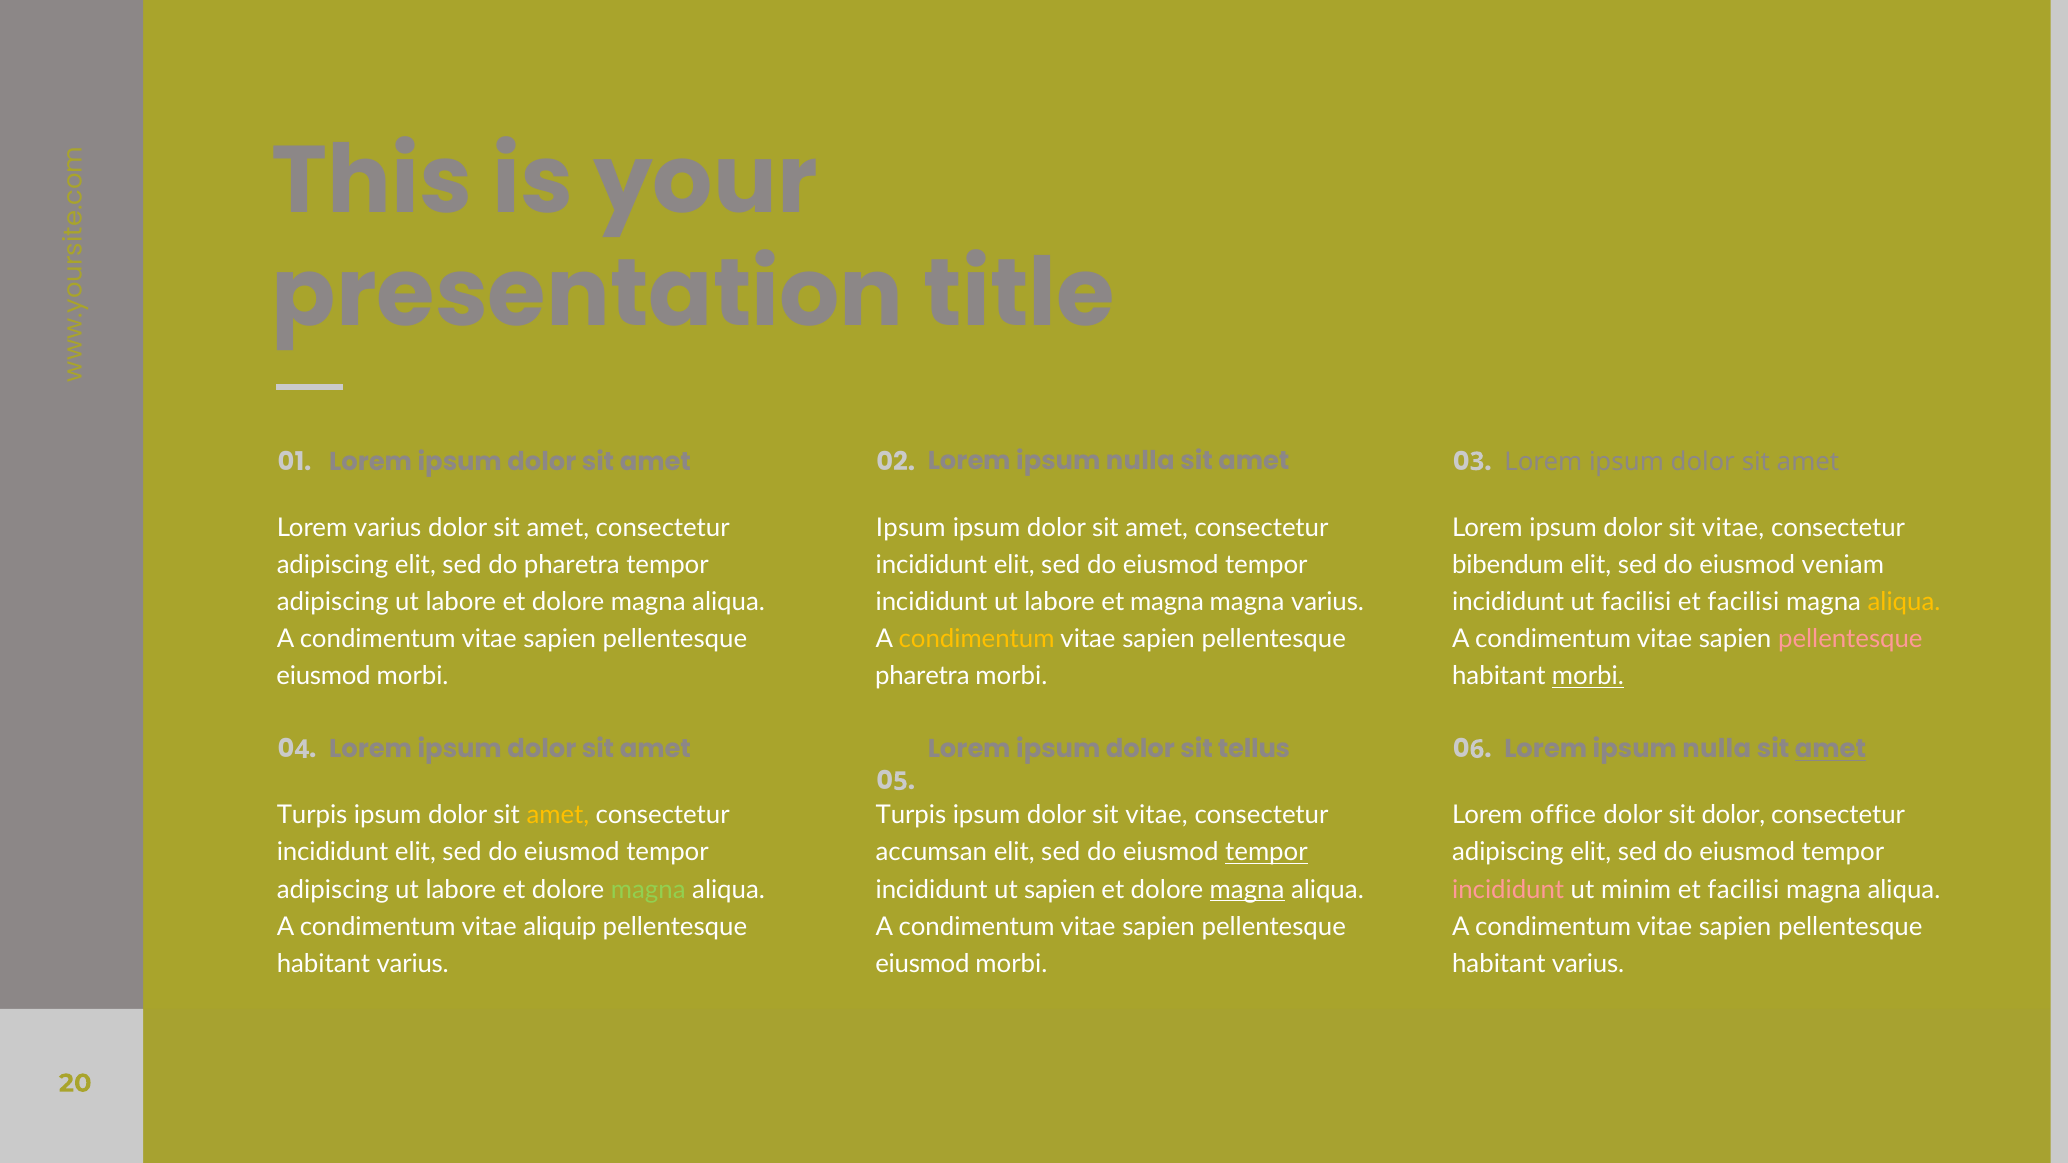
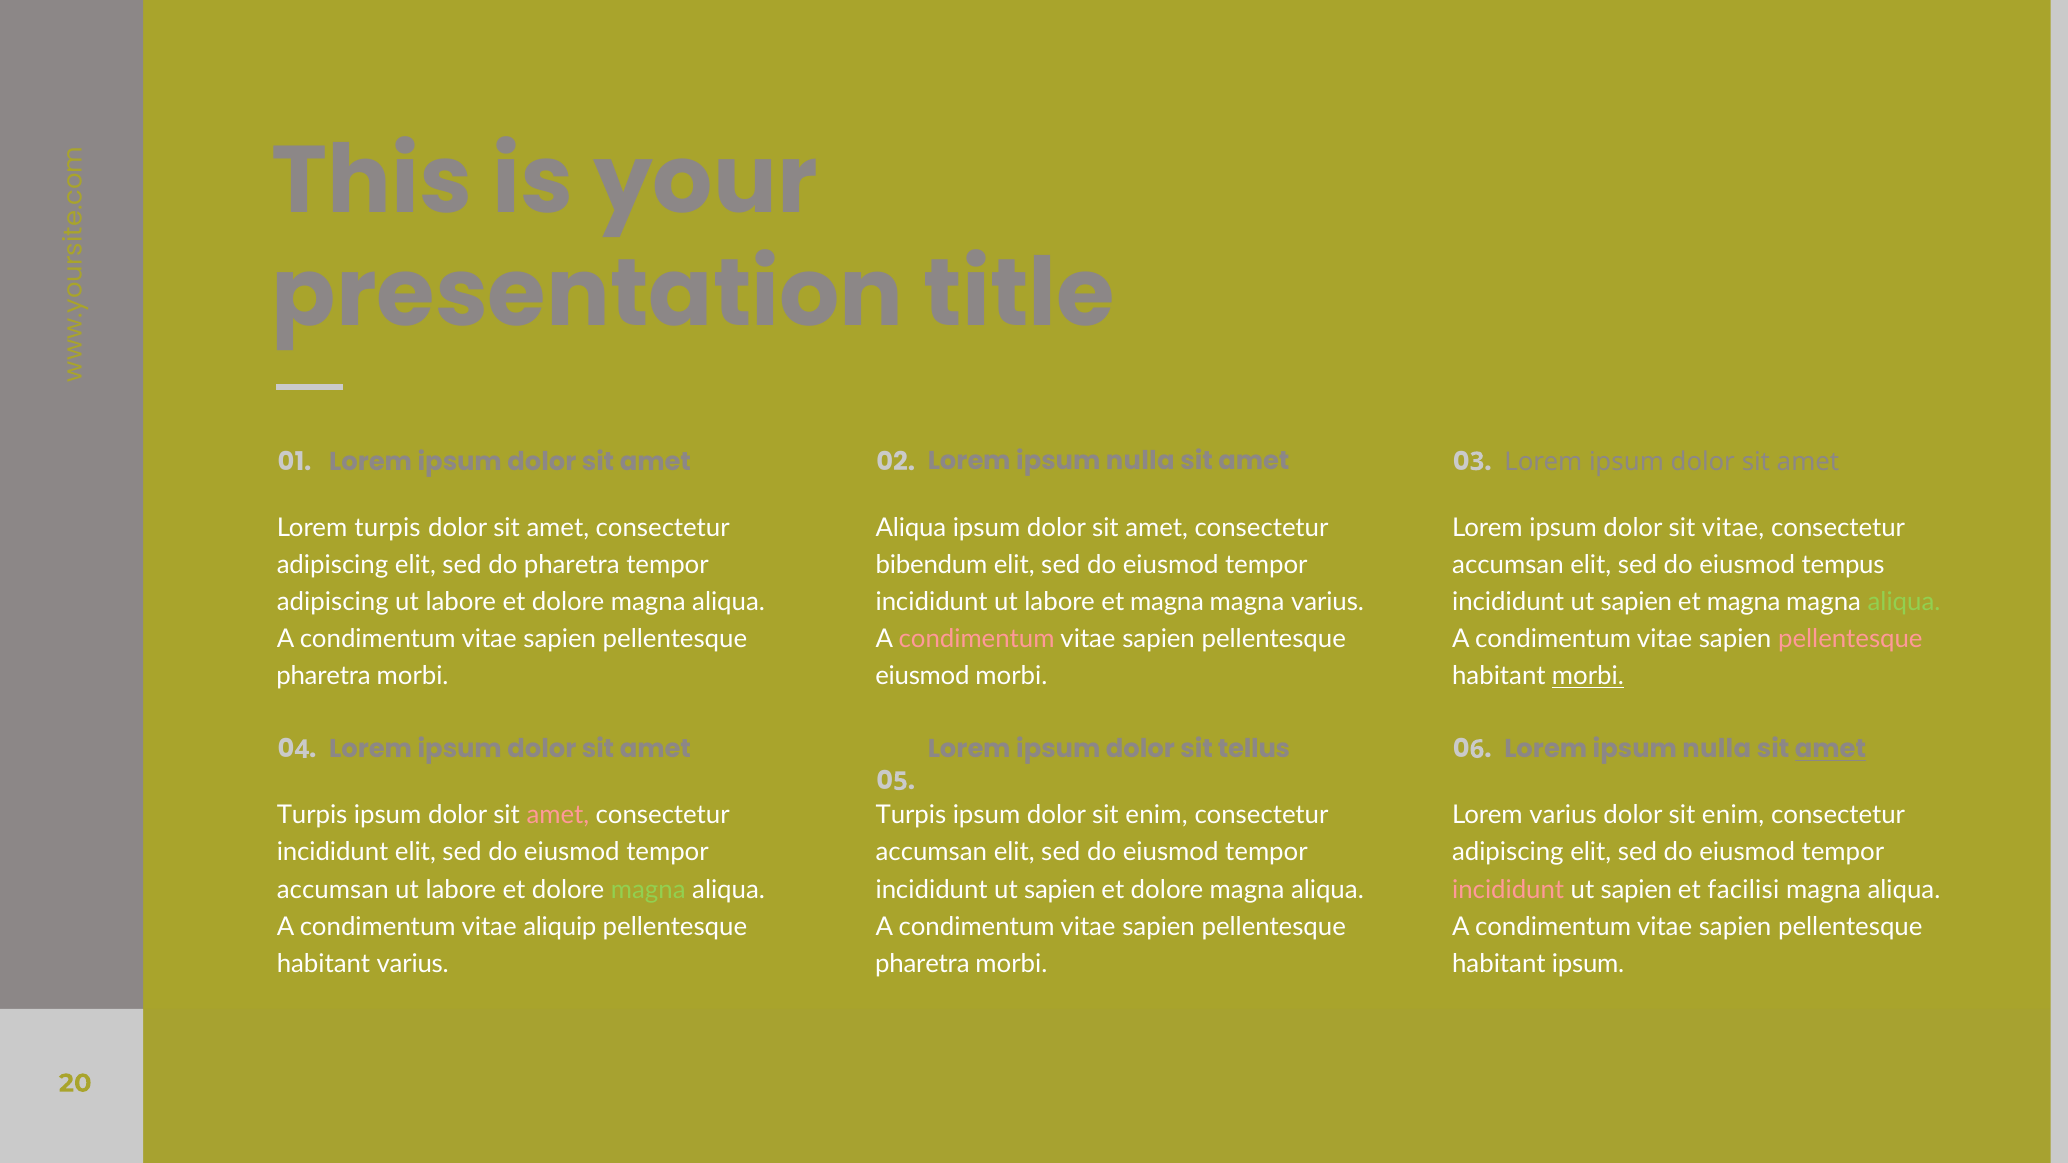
Lorem varius: varius -> turpis
Ipsum at (911, 528): Ipsum -> Aliqua
incididunt at (931, 565): incididunt -> bibendum
bibendum at (1508, 565): bibendum -> accumsan
veniam: veniam -> tempus
facilisi at (1636, 602): facilisi -> sapien
facilisi at (1743, 602): facilisi -> magna
aliqua at (1904, 602) colour: yellow -> light green
condimentum at (977, 639) colour: yellow -> pink
eiusmod at (324, 676): eiusmod -> pharetra
pharetra at (922, 676): pharetra -> eiusmod
amet at (558, 815) colour: yellow -> pink
vitae at (1157, 815): vitae -> enim
Lorem office: office -> varius
dolor at (1733, 815): dolor -> enim
tempor at (1266, 853) underline: present -> none
adipiscing at (333, 890): adipiscing -> accumsan
magna at (1247, 890) underline: present -> none
minim at (1636, 890): minim -> sapien
eiusmod at (922, 964): eiusmod -> pharetra
varius at (1588, 964): varius -> ipsum
